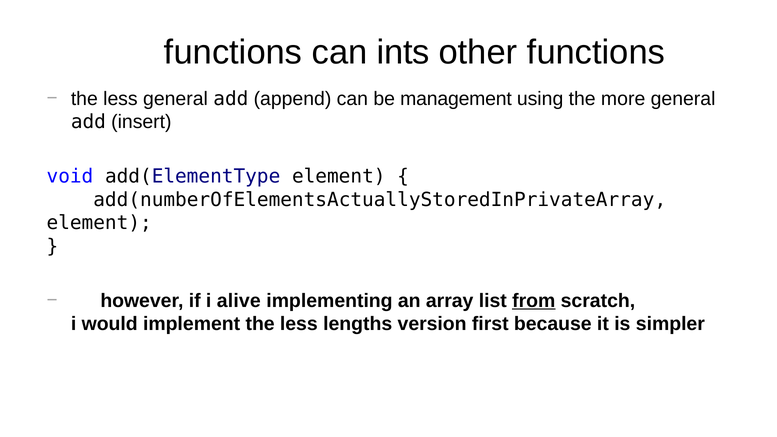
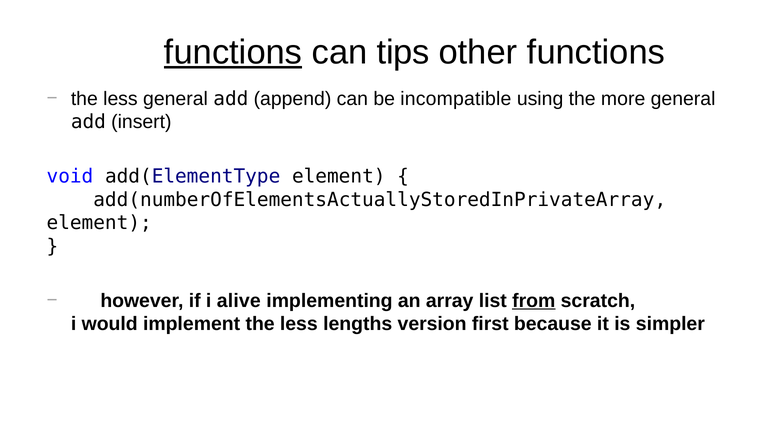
functions at (233, 52) underline: none -> present
ints: ints -> tips
management: management -> incompatible
